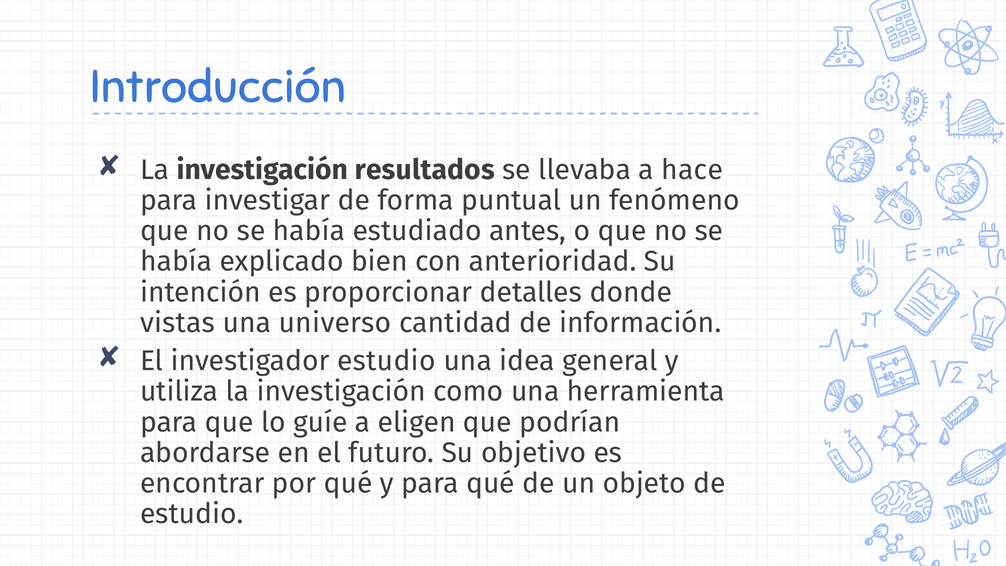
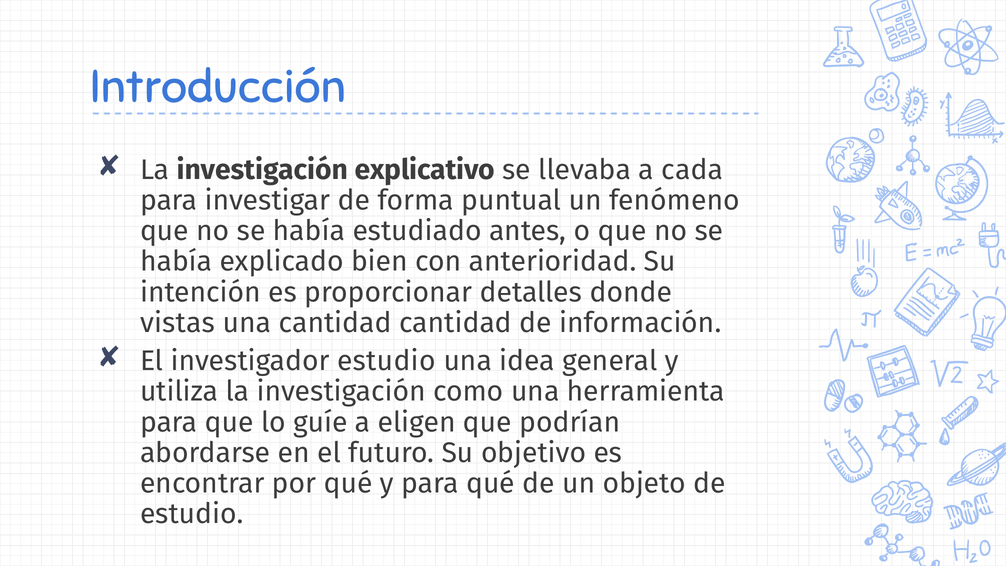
resultados: resultados -> explicativo
hace: hace -> cada
una universo: universo -> cantidad
